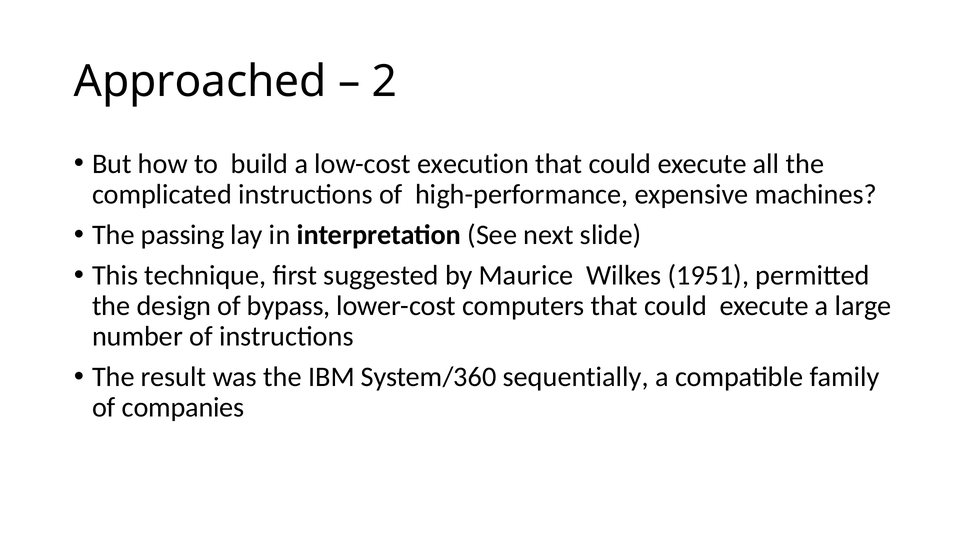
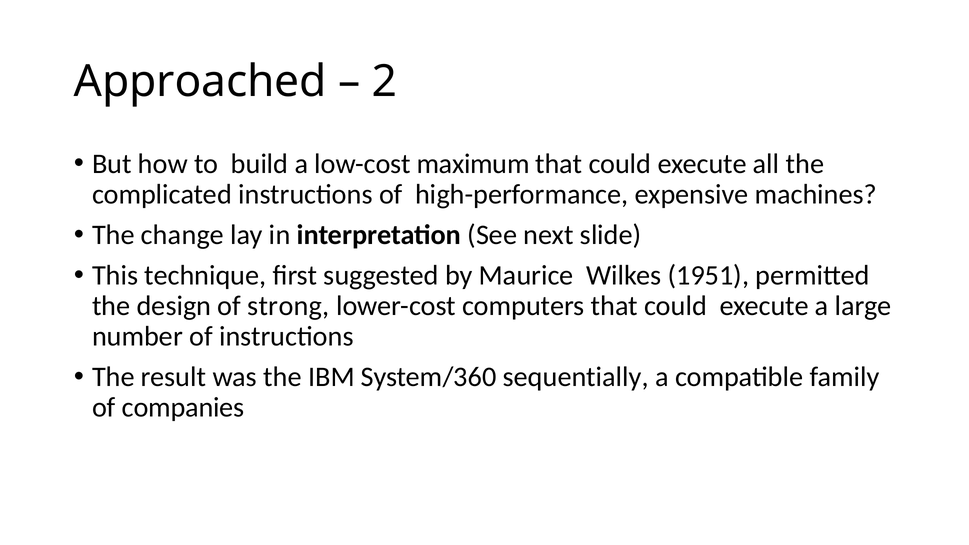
execution: execution -> maximum
passing: passing -> change
bypass: bypass -> strong
